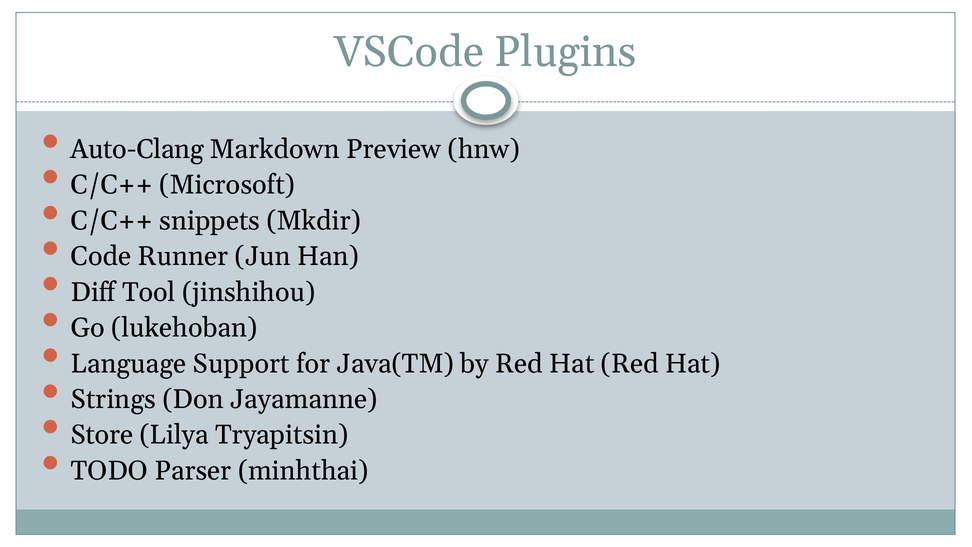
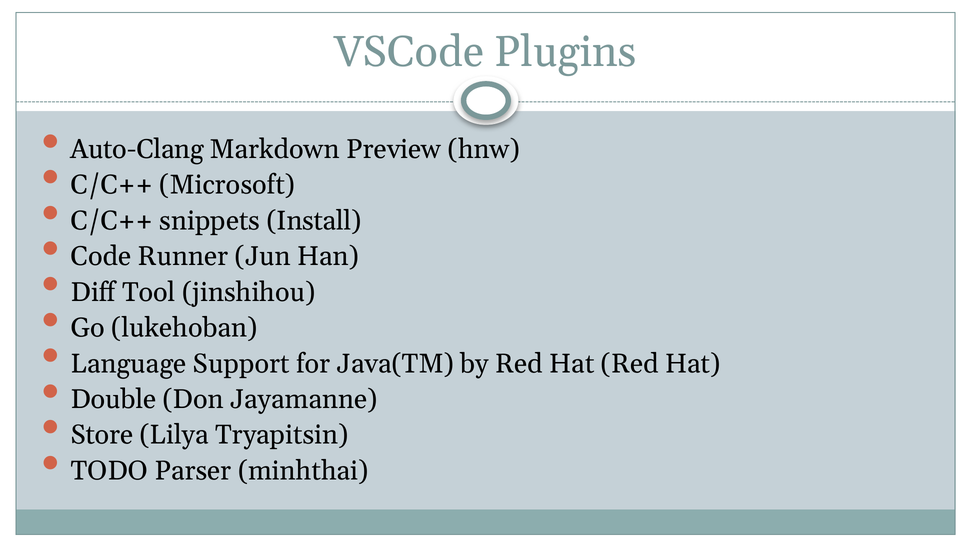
Mkdir: Mkdir -> Install
Strings: Strings -> Double
